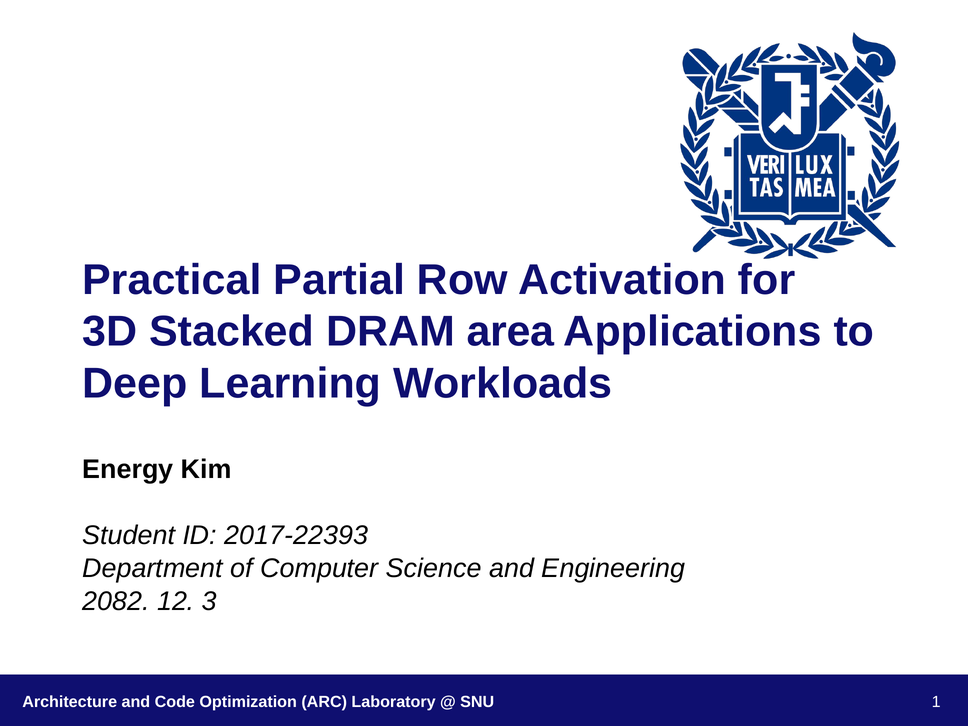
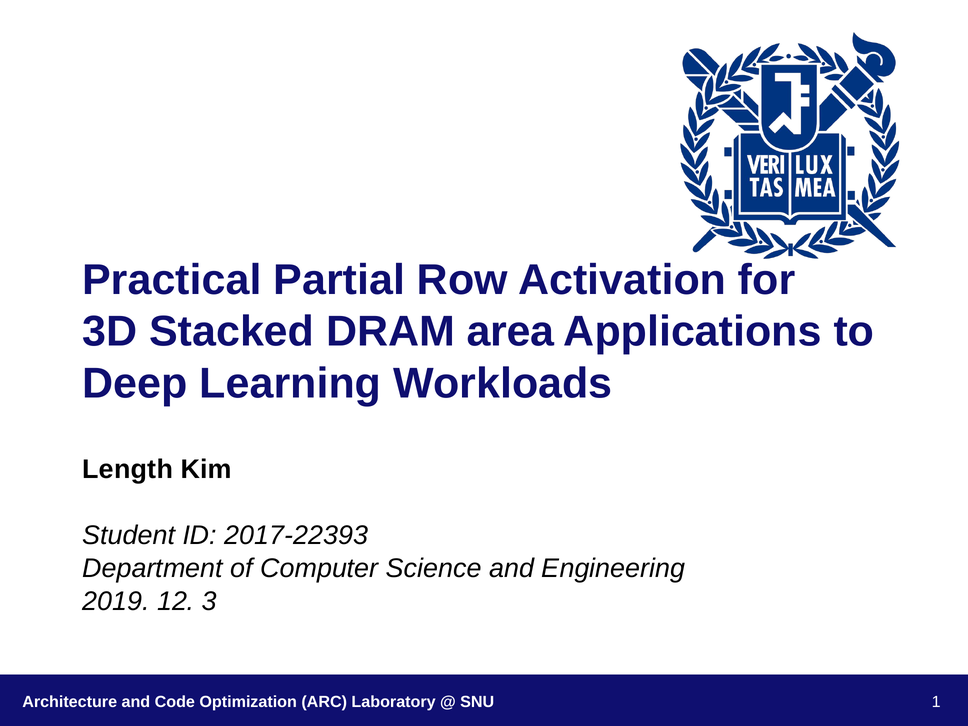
Energy: Energy -> Length
2082: 2082 -> 2019
